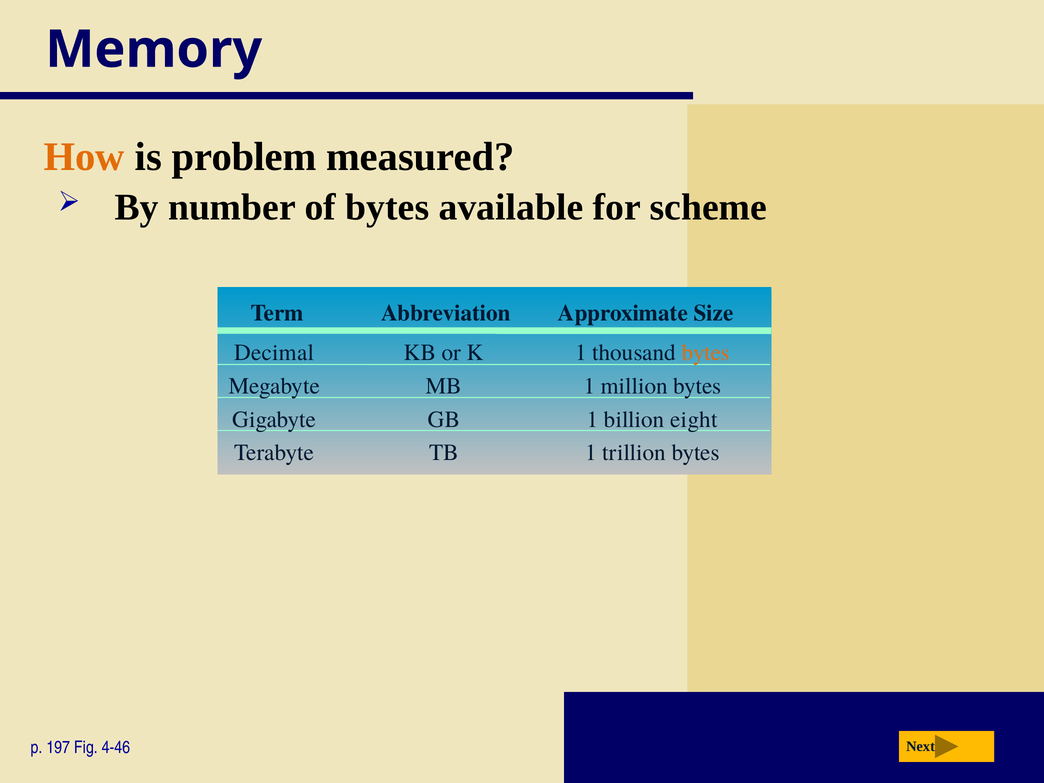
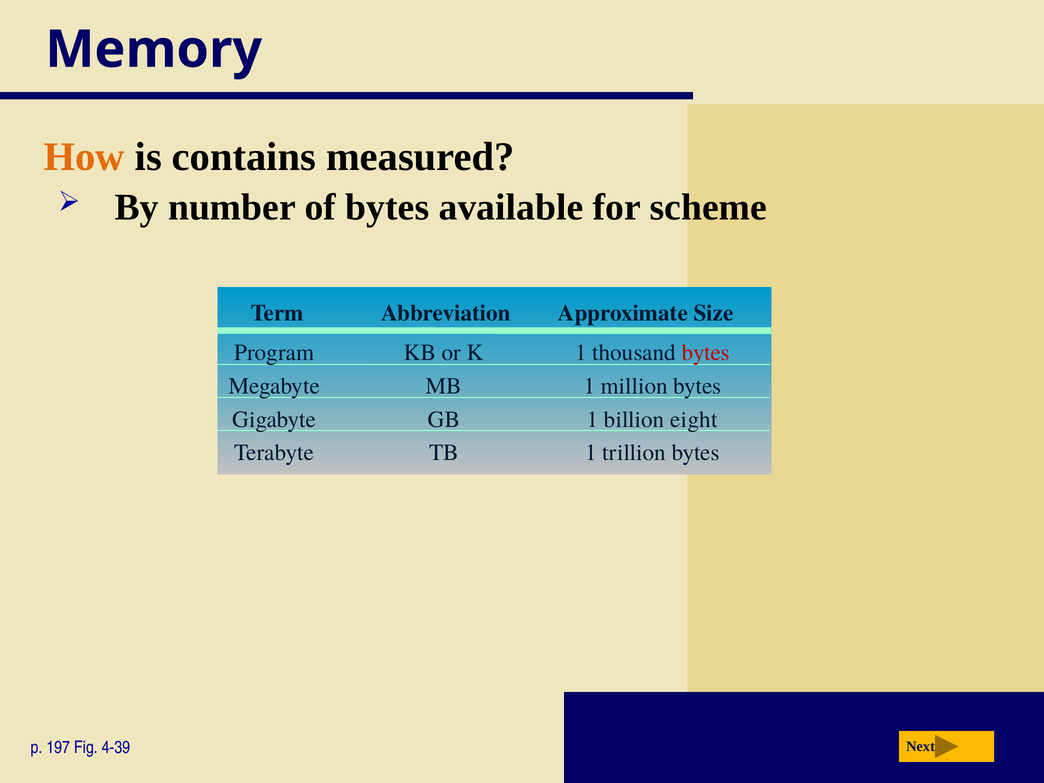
problem: problem -> contains
Decimal: Decimal -> Program
bytes at (706, 353) colour: orange -> red
4-46: 4-46 -> 4-39
